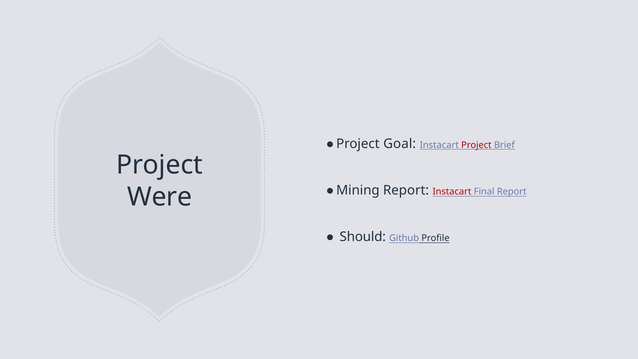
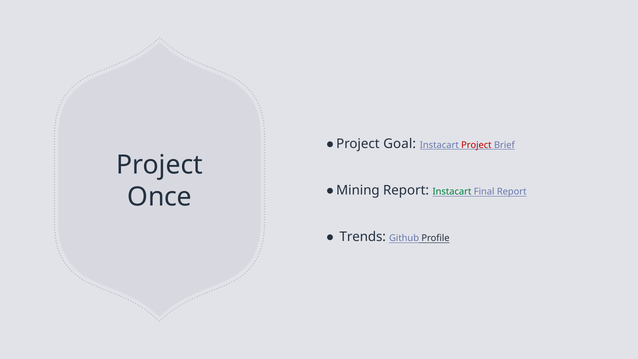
Instacart at (452, 192) colour: red -> green
Were: Were -> Once
Should: Should -> Trends
